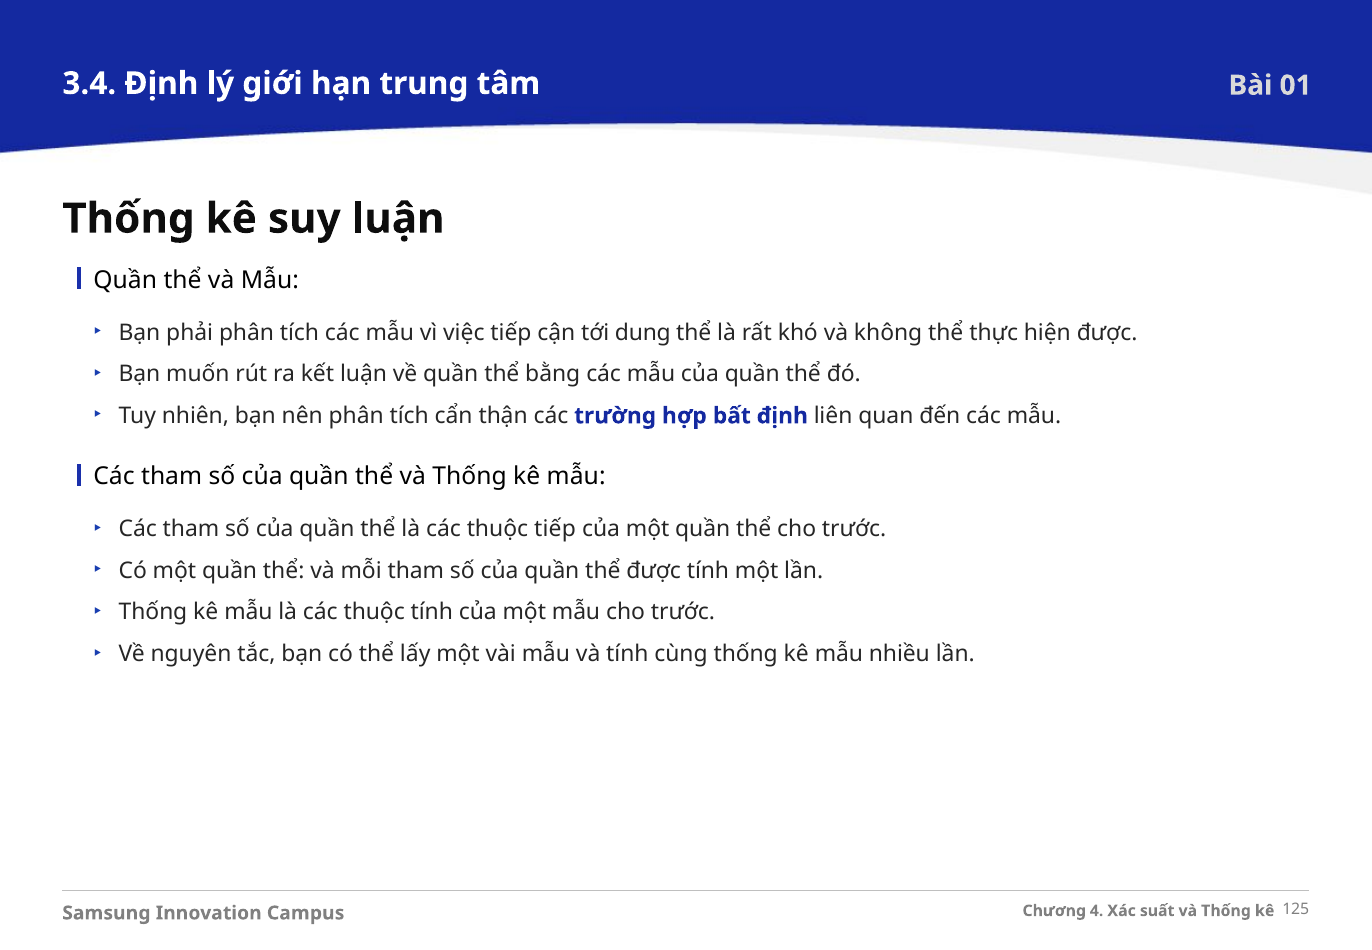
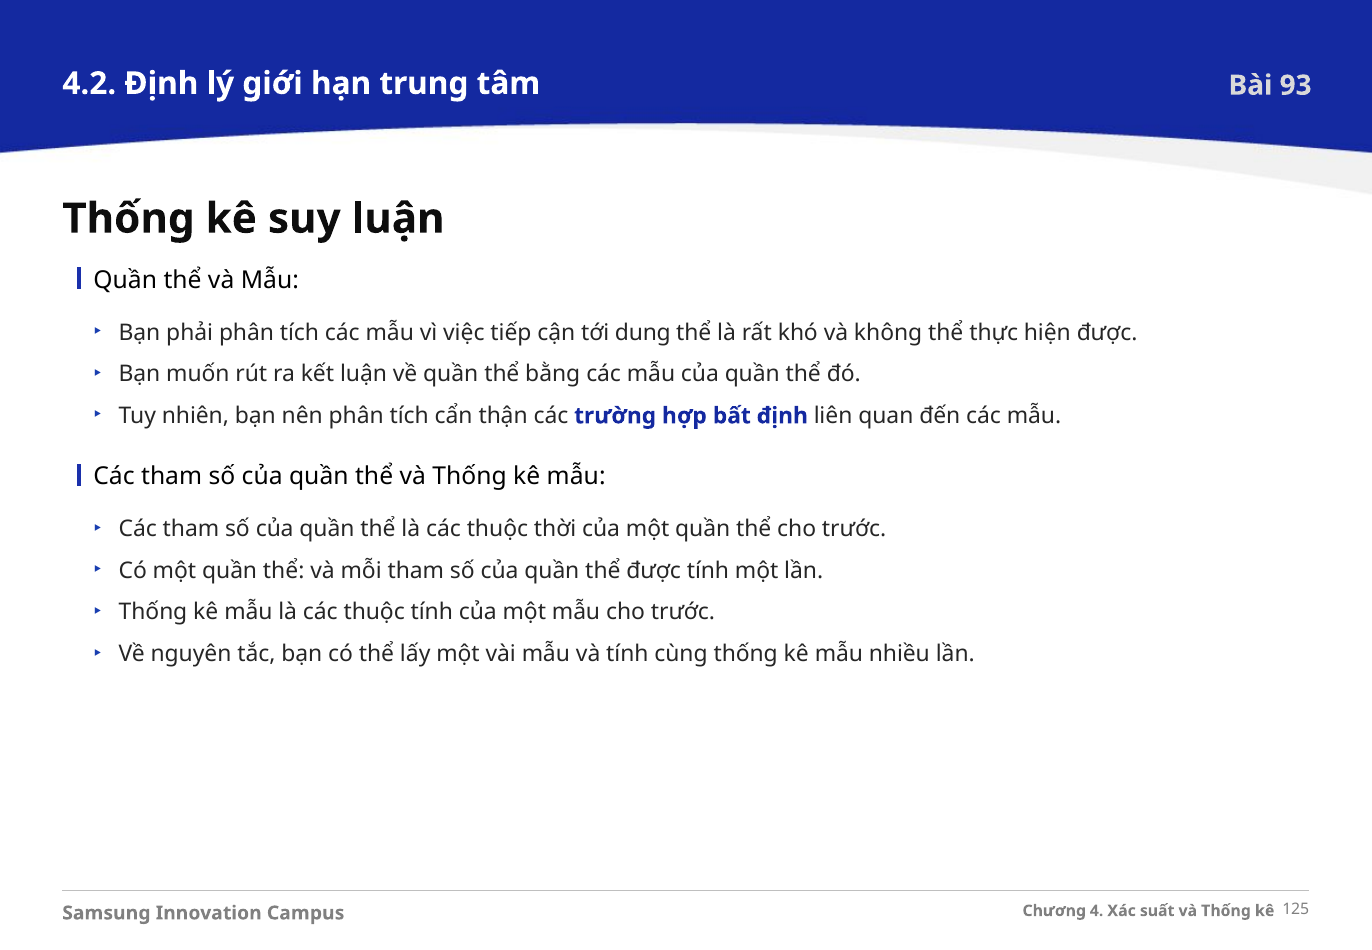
3.4: 3.4 -> 4.2
01: 01 -> 93
thuộc tiếp: tiếp -> thời
